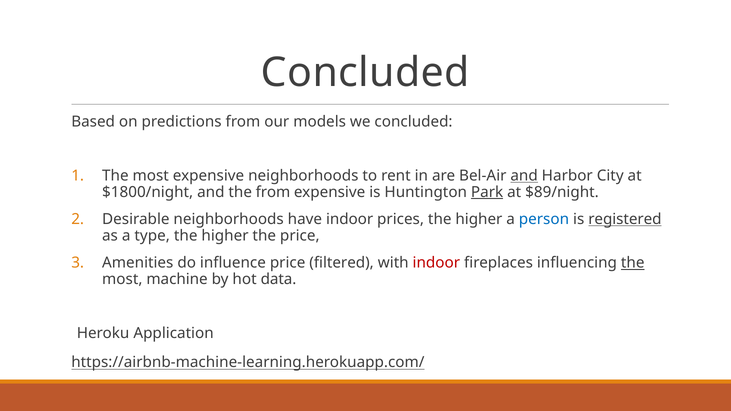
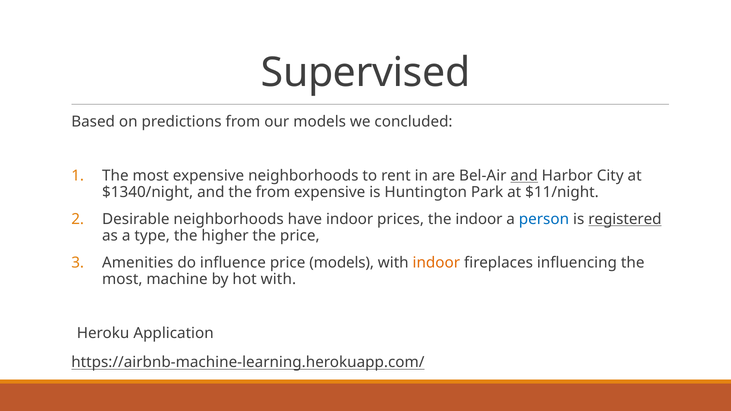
Concluded at (365, 72): Concluded -> Supervised
$1800/night: $1800/night -> $1340/night
Park underline: present -> none
$89/night: $89/night -> $11/night
prices the higher: higher -> indoor
price filtered: filtered -> models
indoor at (436, 263) colour: red -> orange
the at (633, 263) underline: present -> none
hot data: data -> with
